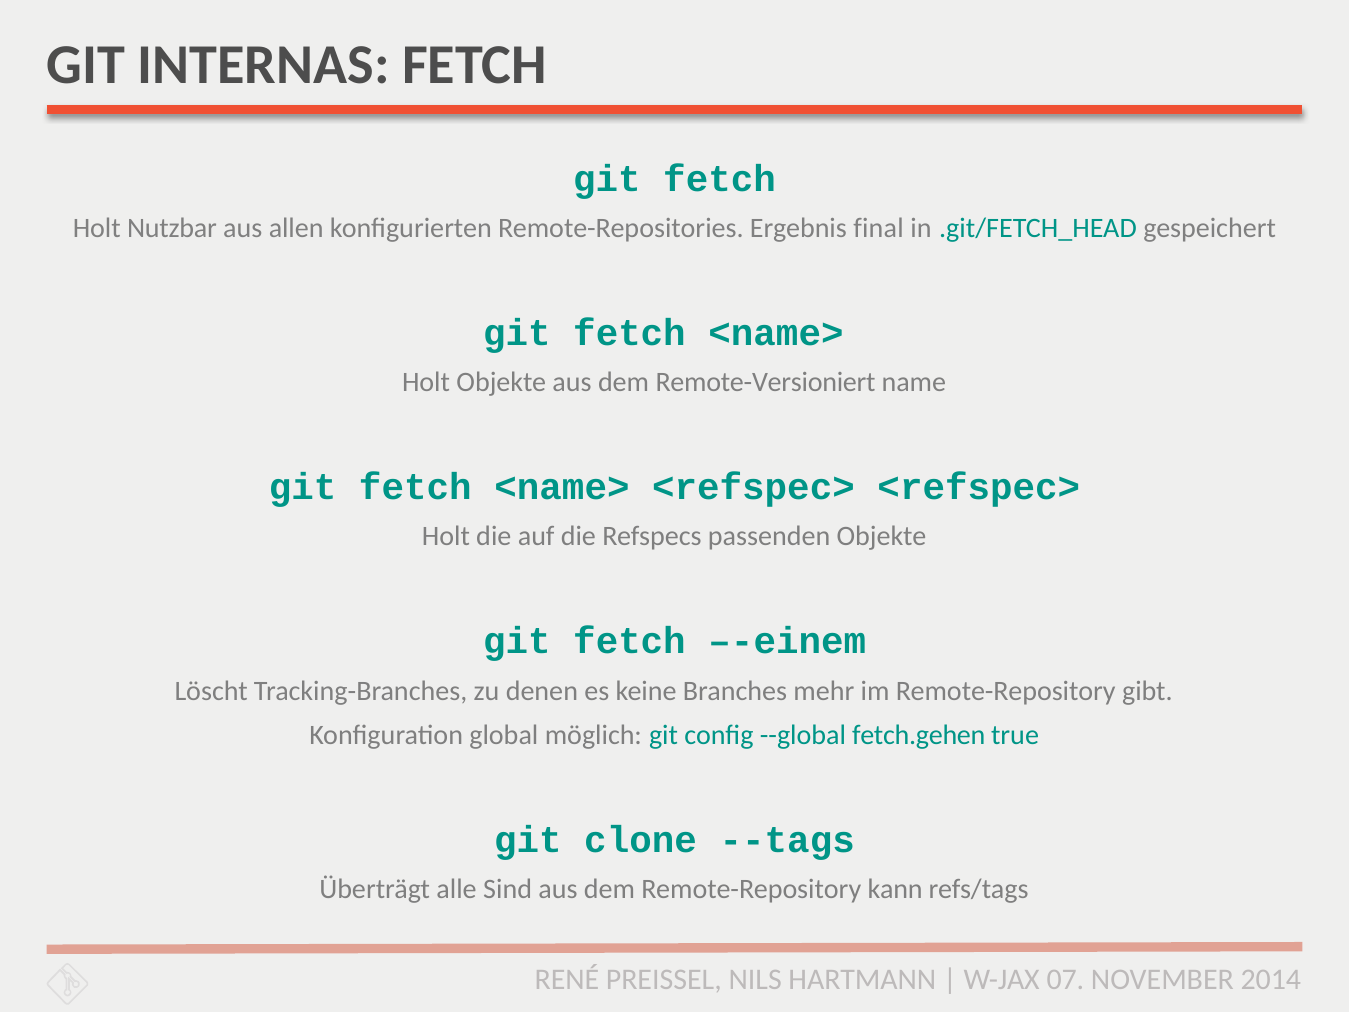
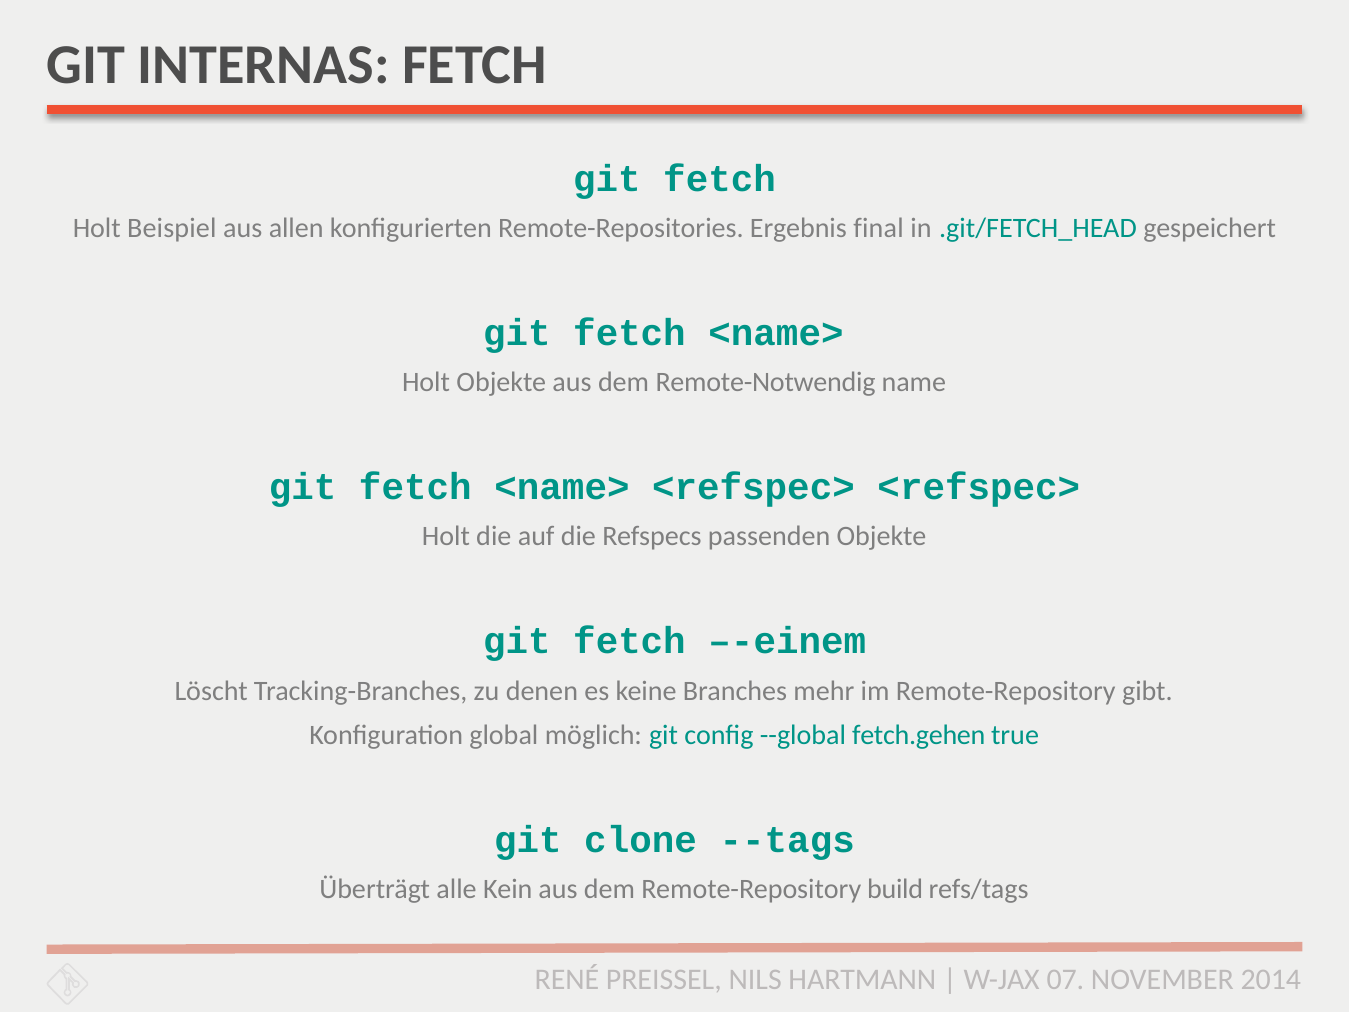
Nutzbar: Nutzbar -> Beispiel
Remote-Versioniert: Remote-Versioniert -> Remote-Notwendig
Sind: Sind -> Kein
kann: kann -> build
